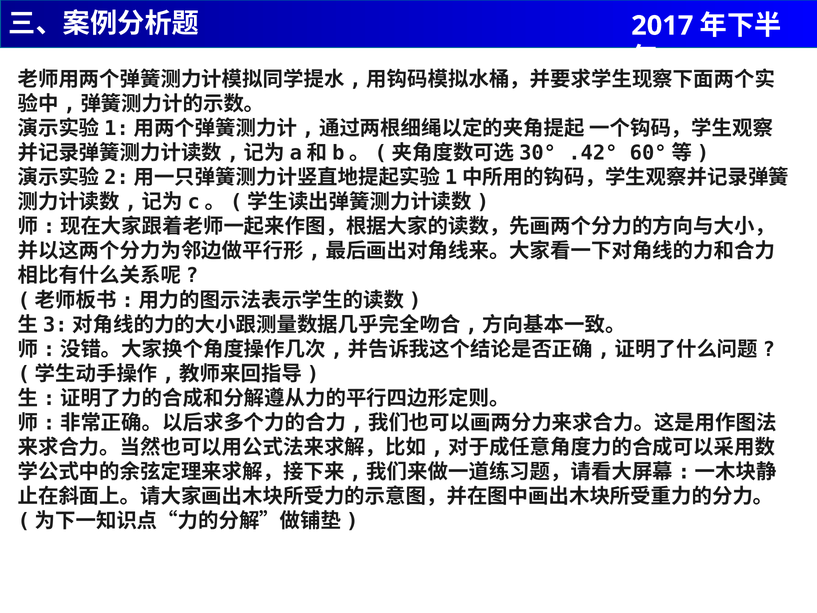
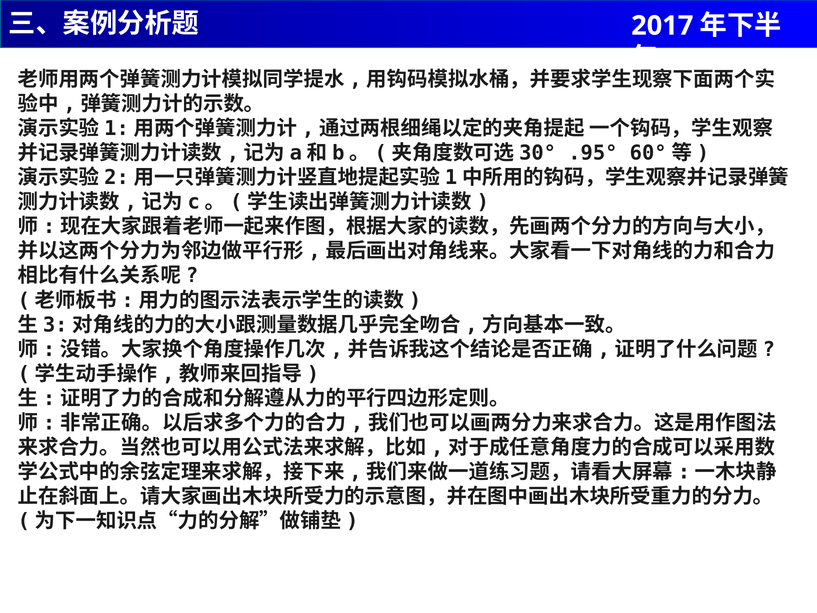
.42°: .42° -> .95°
